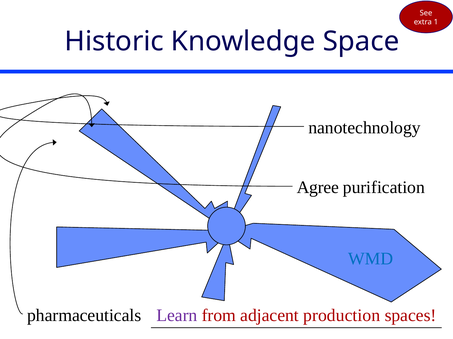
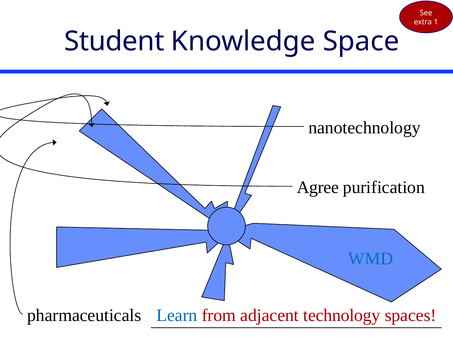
Historic: Historic -> Student
Learn colour: purple -> blue
production: production -> technology
